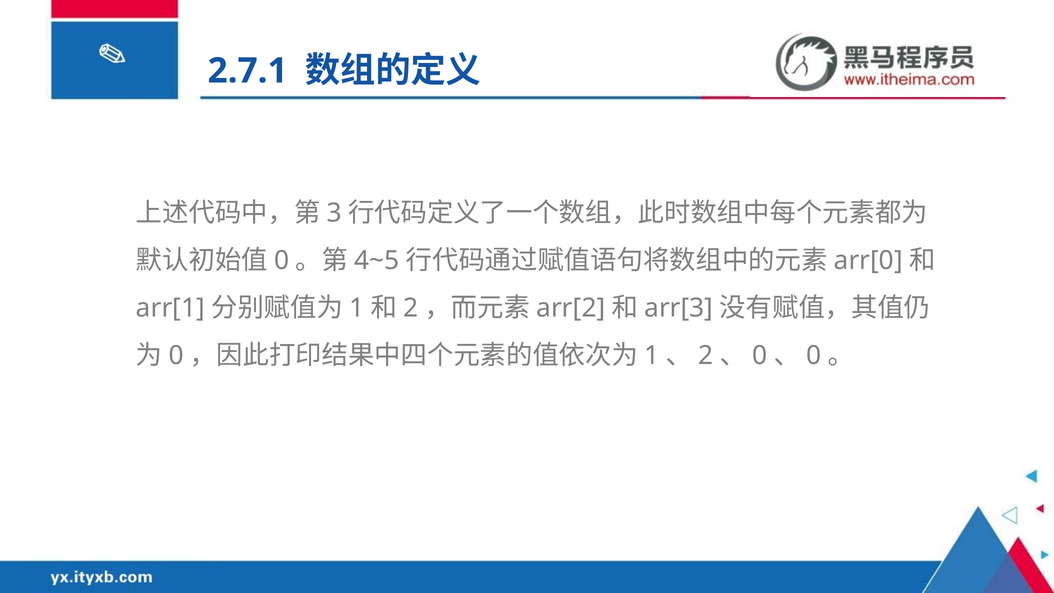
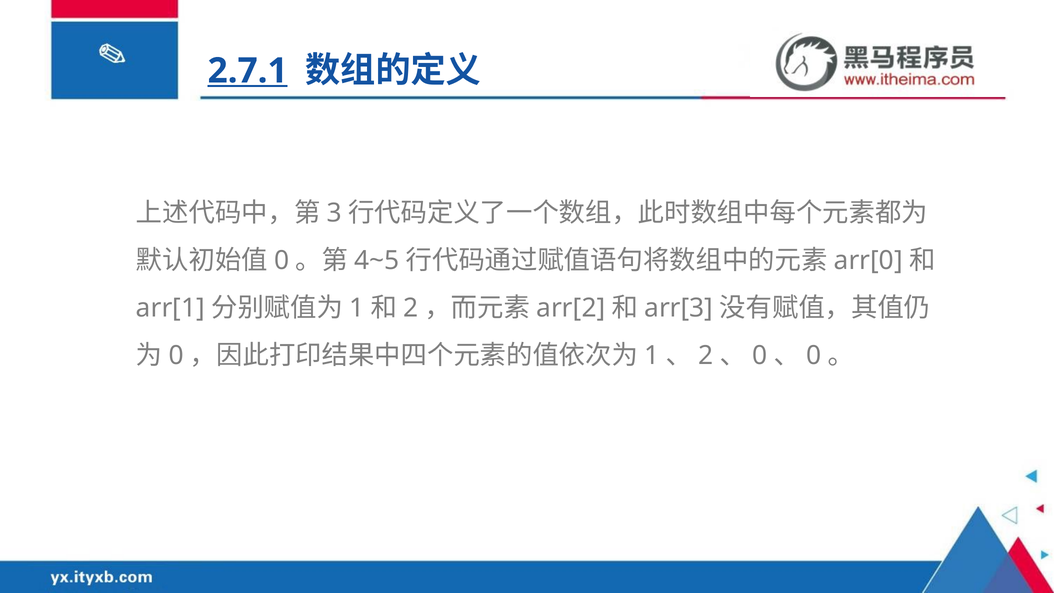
2.7.1 underline: none -> present
